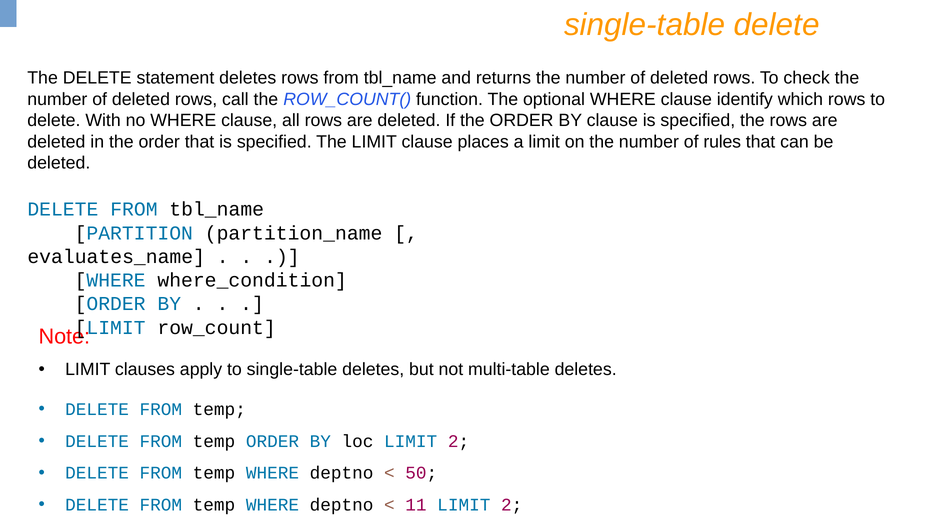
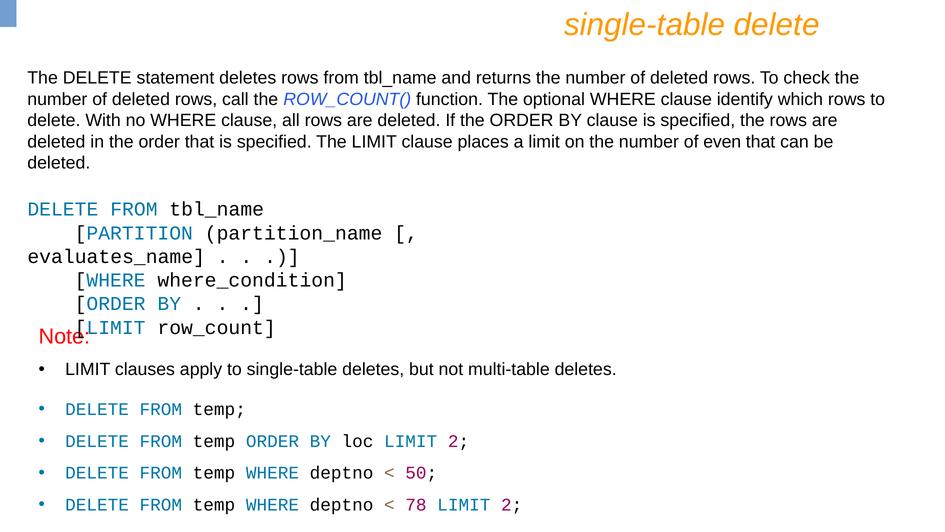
rules: rules -> even
11: 11 -> 78
